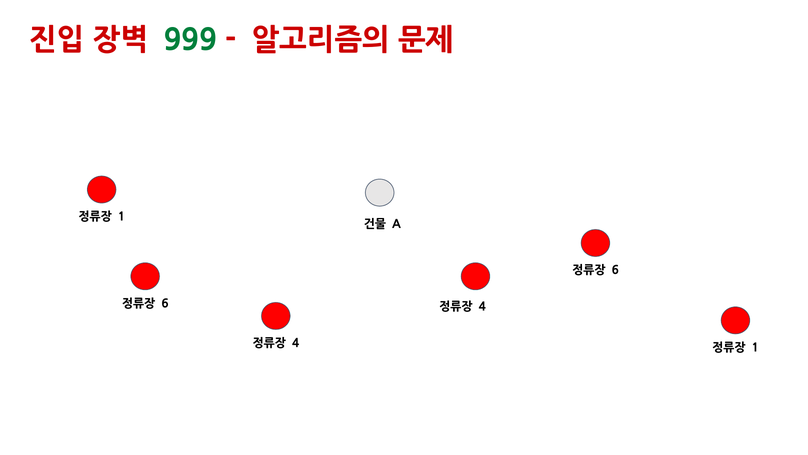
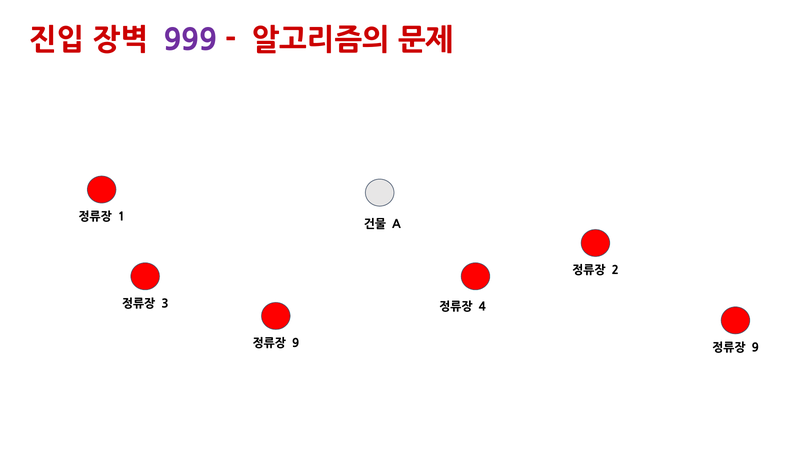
999 colour: green -> purple
6 at (615, 270): 6 -> 2
6 at (165, 303): 6 -> 3
4 at (296, 343): 4 -> 9
1 at (755, 347): 1 -> 9
